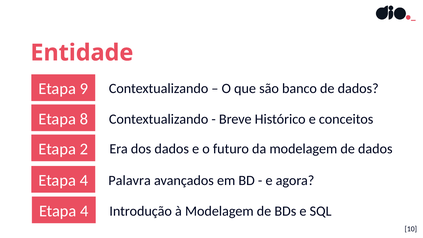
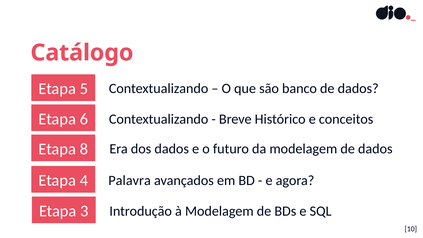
Entidade: Entidade -> Catálogo
9: 9 -> 5
8: 8 -> 6
2: 2 -> 8
4 at (84, 211): 4 -> 3
